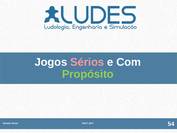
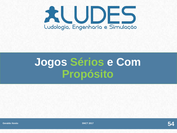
Sérios colour: pink -> light green
